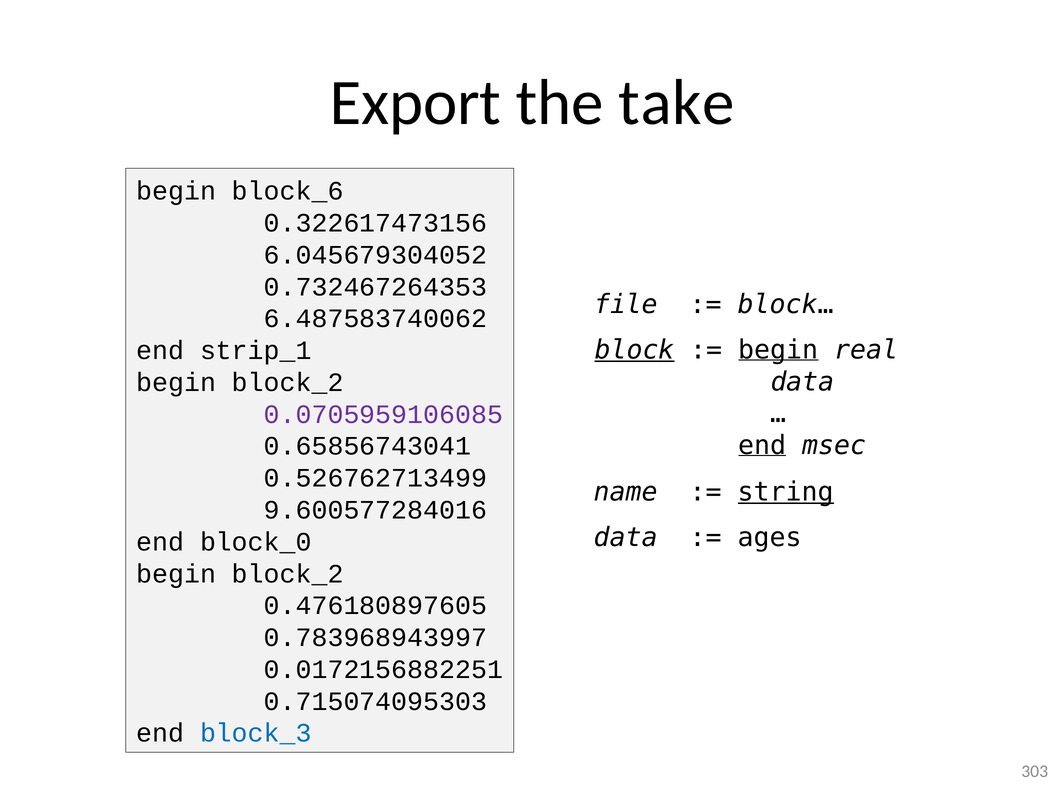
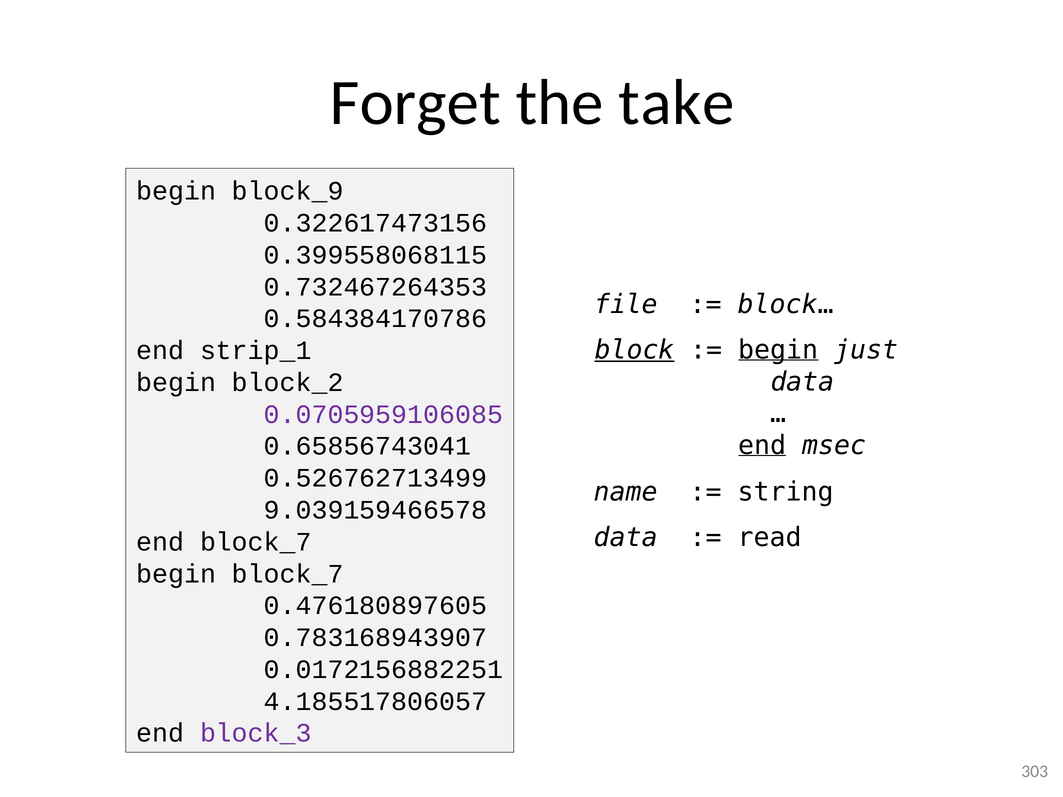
Export: Export -> Forget
block_6: block_6 -> block_9
6.045679304052: 6.045679304052 -> 0.399558068115
6.487583740062: 6.487583740062 -> 0.584384170786
real: real -> just
string underline: present -> none
9.600577284016: 9.600577284016 -> 9.039159466578
ages: ages -> read
end block_0: block_0 -> block_7
block_2 at (288, 574): block_2 -> block_7
0.783968943997: 0.783968943997 -> 0.783168943907
0.715074095303: 0.715074095303 -> 4.185517806057
block_3 colour: blue -> purple
